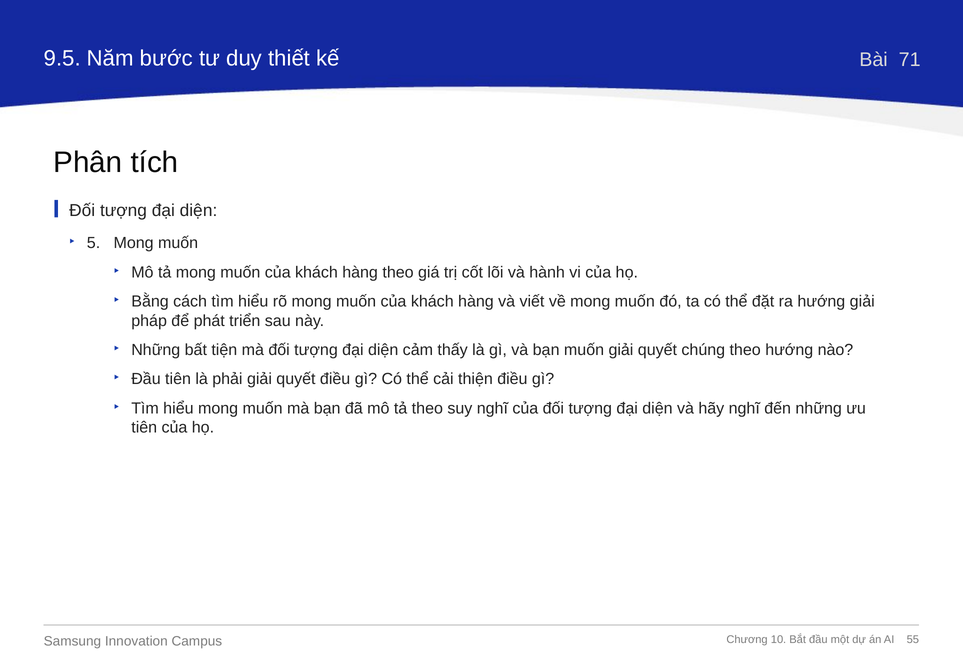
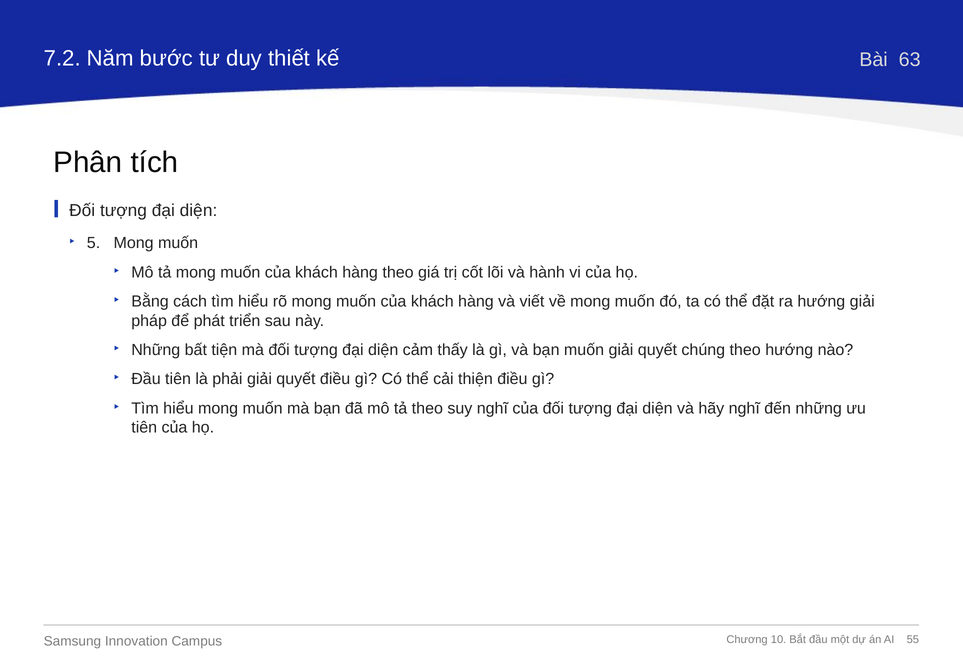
9.5: 9.5 -> 7.2
71: 71 -> 63
